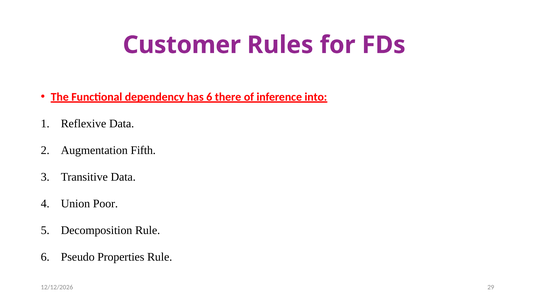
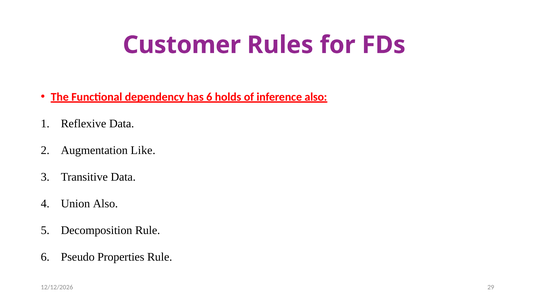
there: there -> holds
inference into: into -> also
Fifth: Fifth -> Like
Union Poor: Poor -> Also
